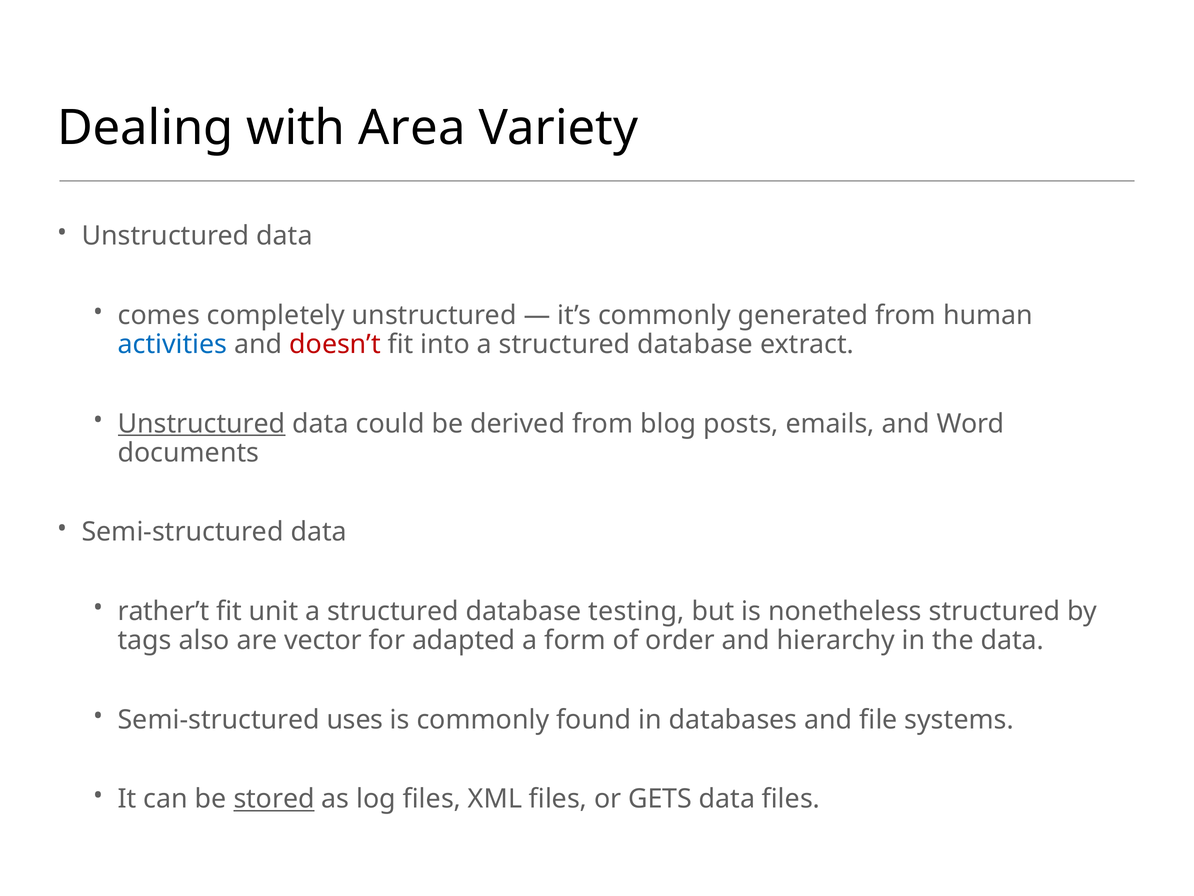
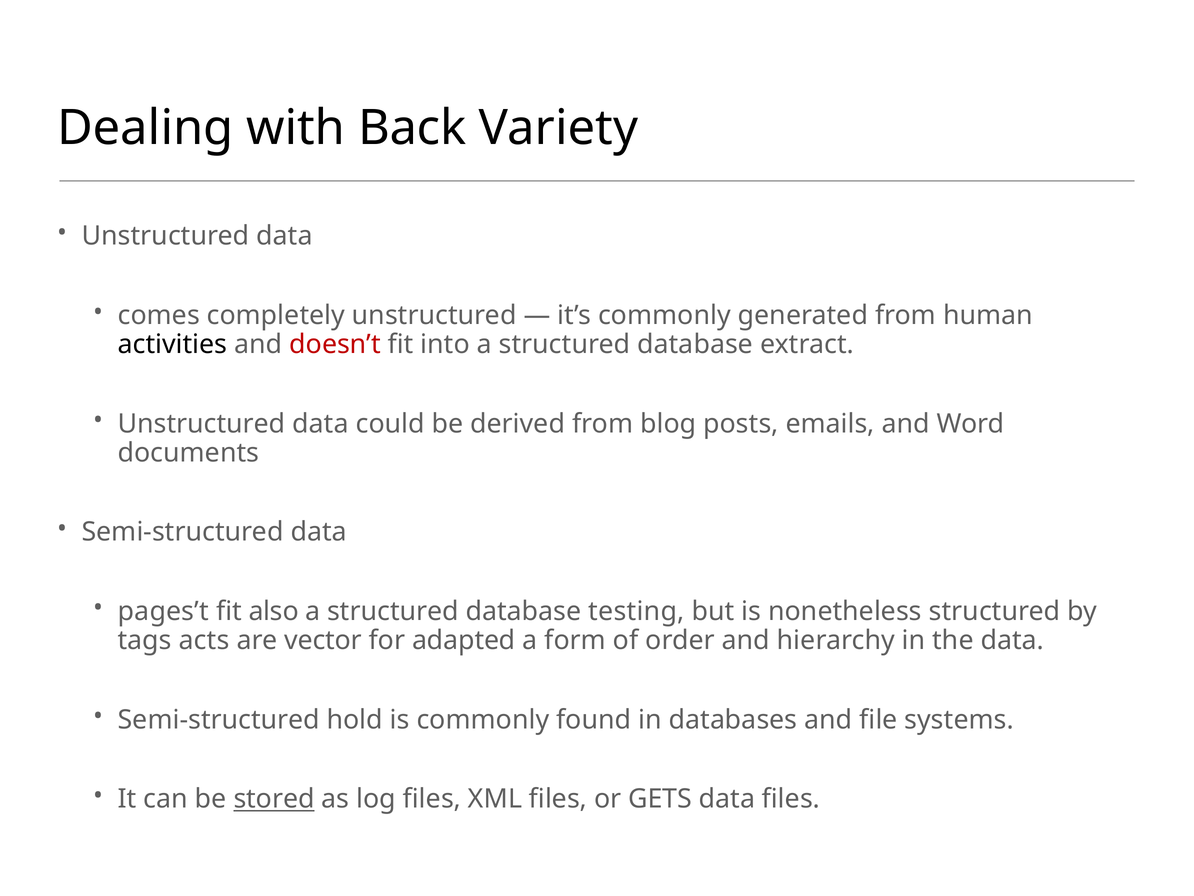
Area: Area -> Back
activities colour: blue -> black
Unstructured at (202, 424) underline: present -> none
rather’t: rather’t -> pages’t
unit: unit -> also
also: also -> acts
uses: uses -> hold
